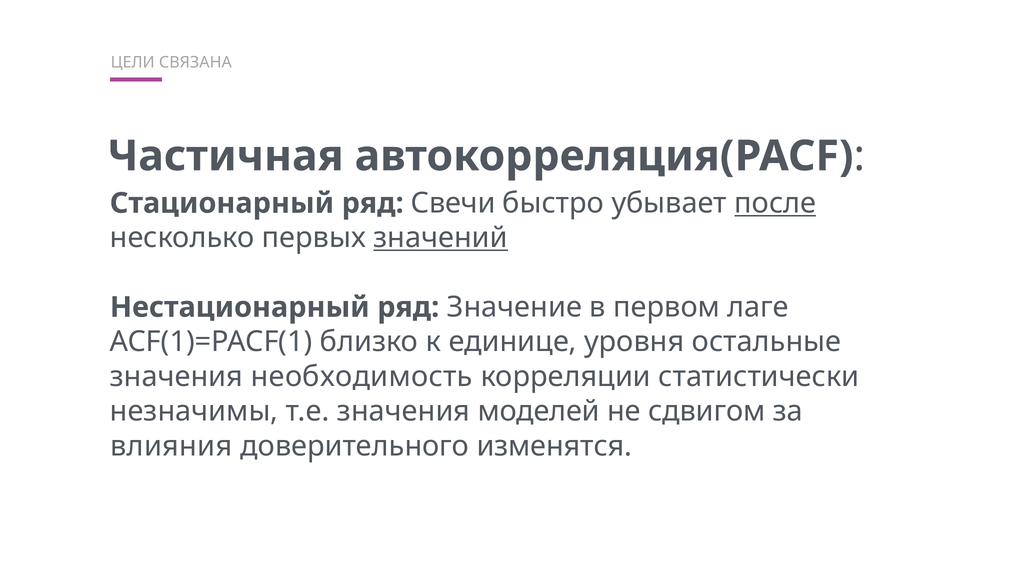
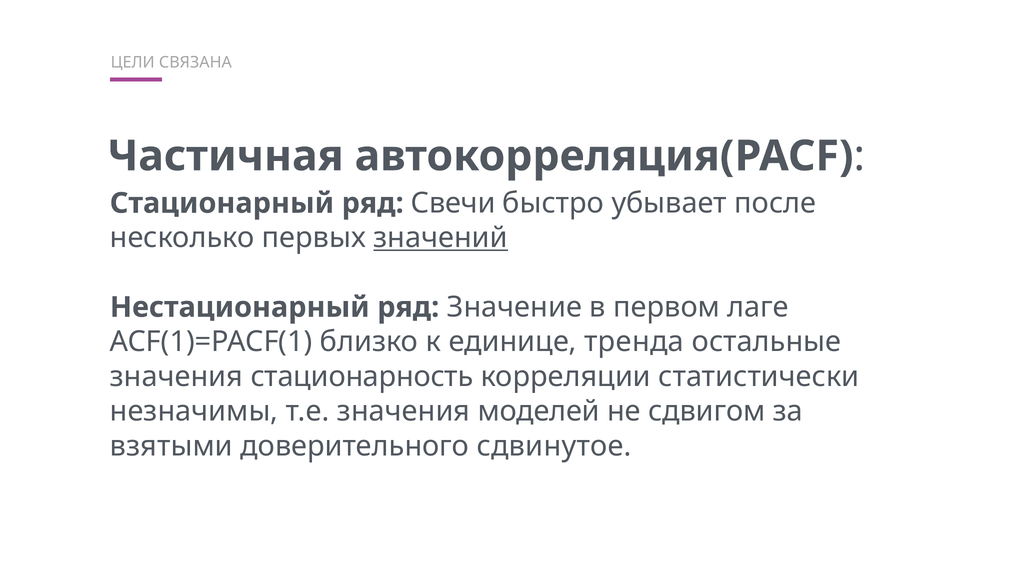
после underline: present -> none
уровня: уровня -> тренда
необходимость: необходимость -> стационарность
влияния: влияния -> взятыми
изменятся: изменятся -> сдвинутое
